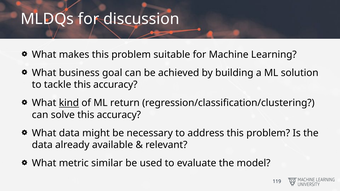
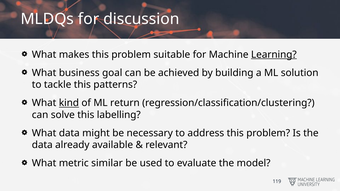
Learning underline: none -> present
tackle this accuracy: accuracy -> patterns
solve this accuracy: accuracy -> labelling
